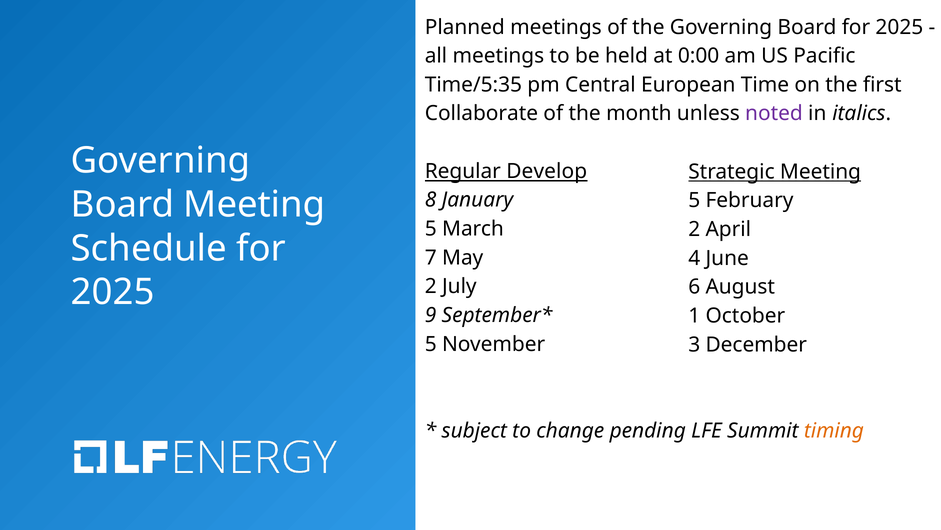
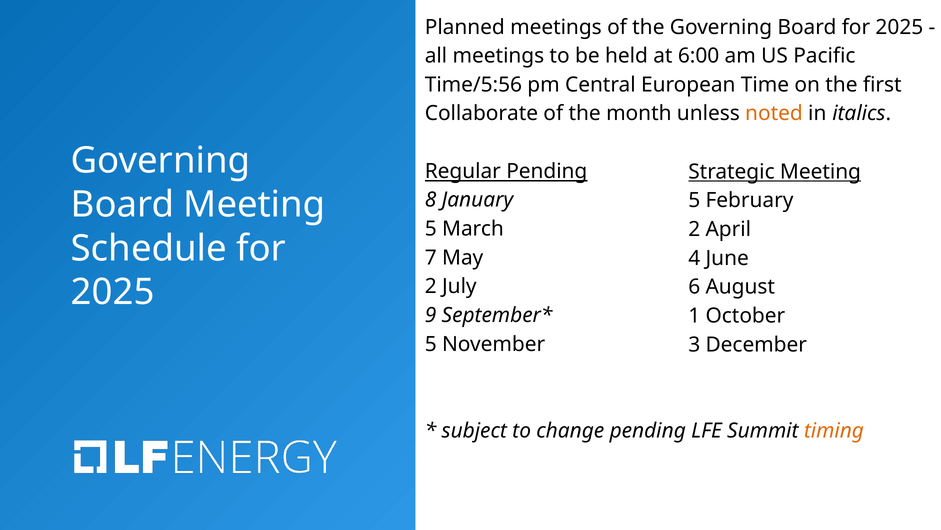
0:00: 0:00 -> 6:00
Time/5:35: Time/5:35 -> Time/5:56
noted colour: purple -> orange
Regular Develop: Develop -> Pending
